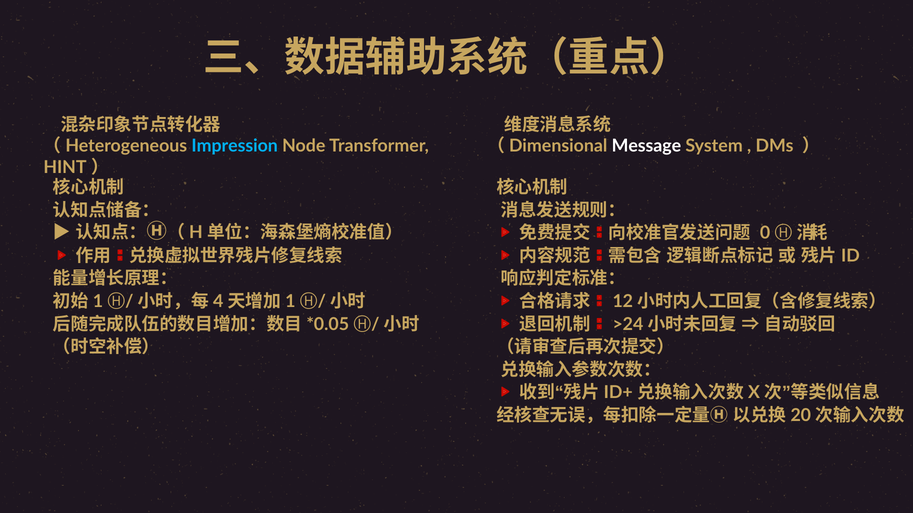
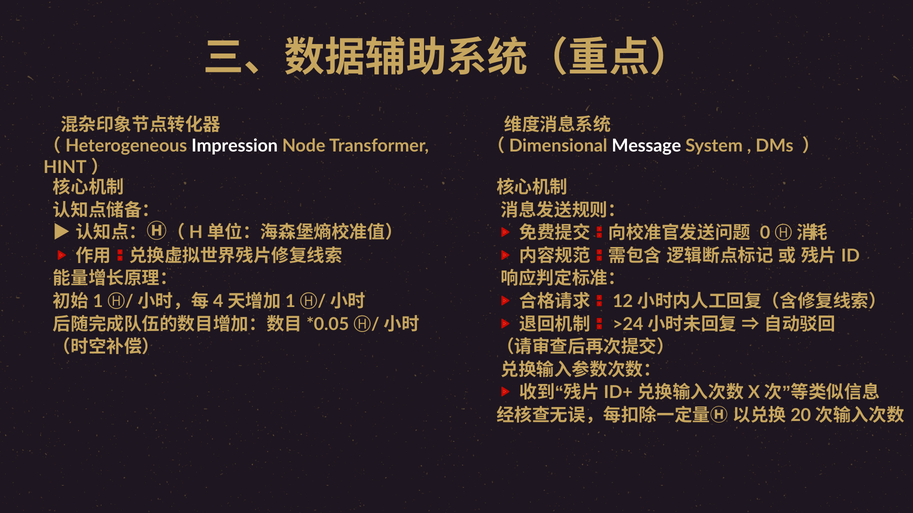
Impression colour: light blue -> white
